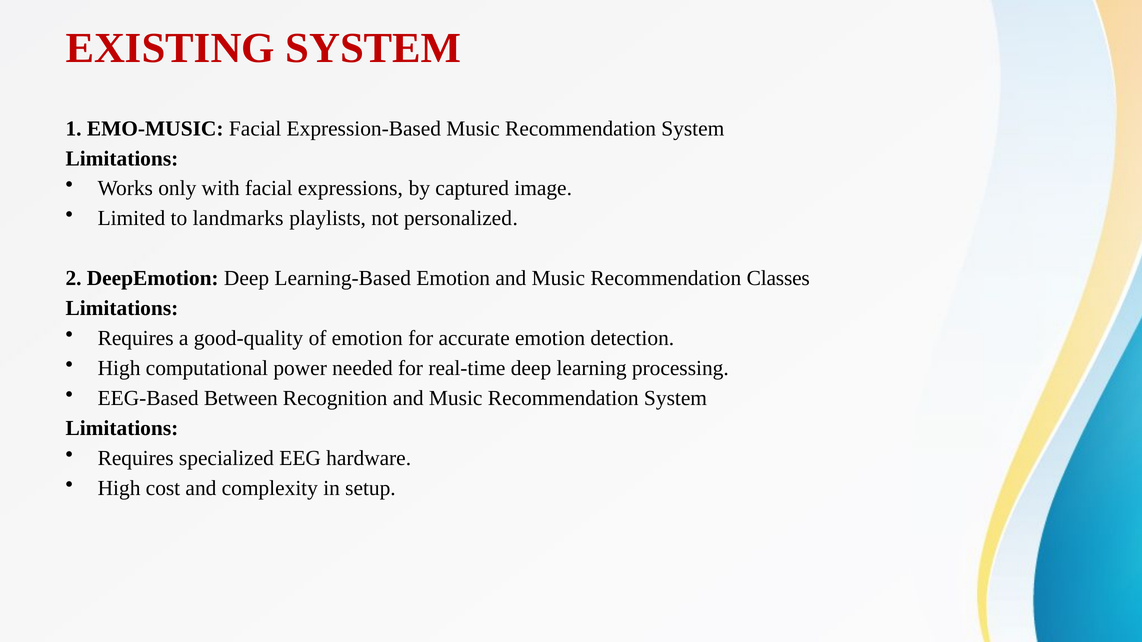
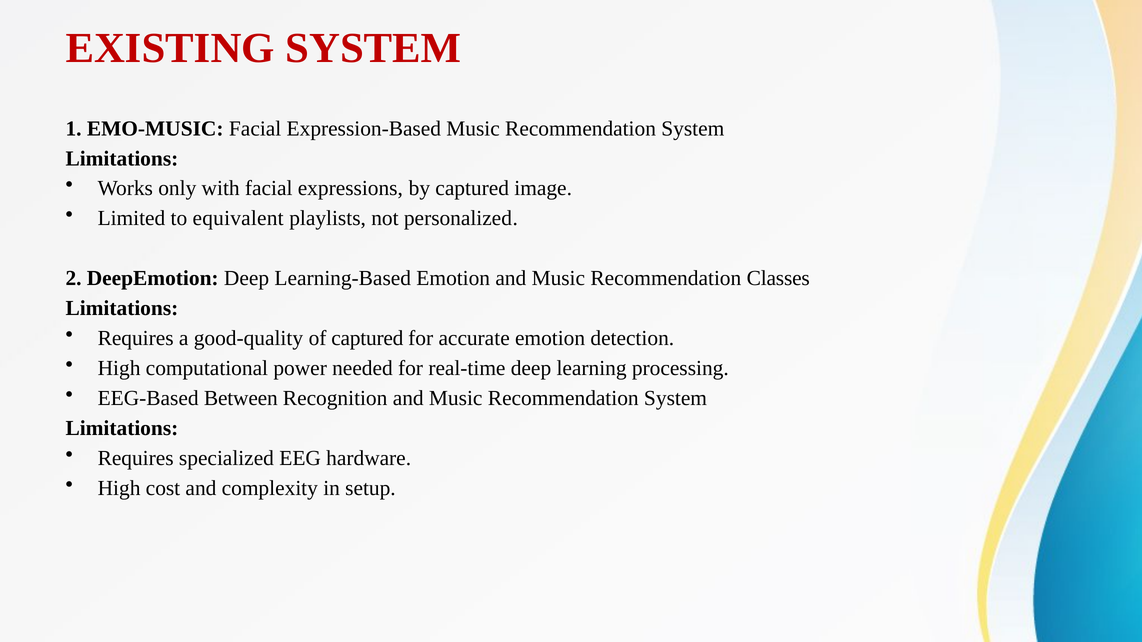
landmarks: landmarks -> equivalent
of emotion: emotion -> captured
